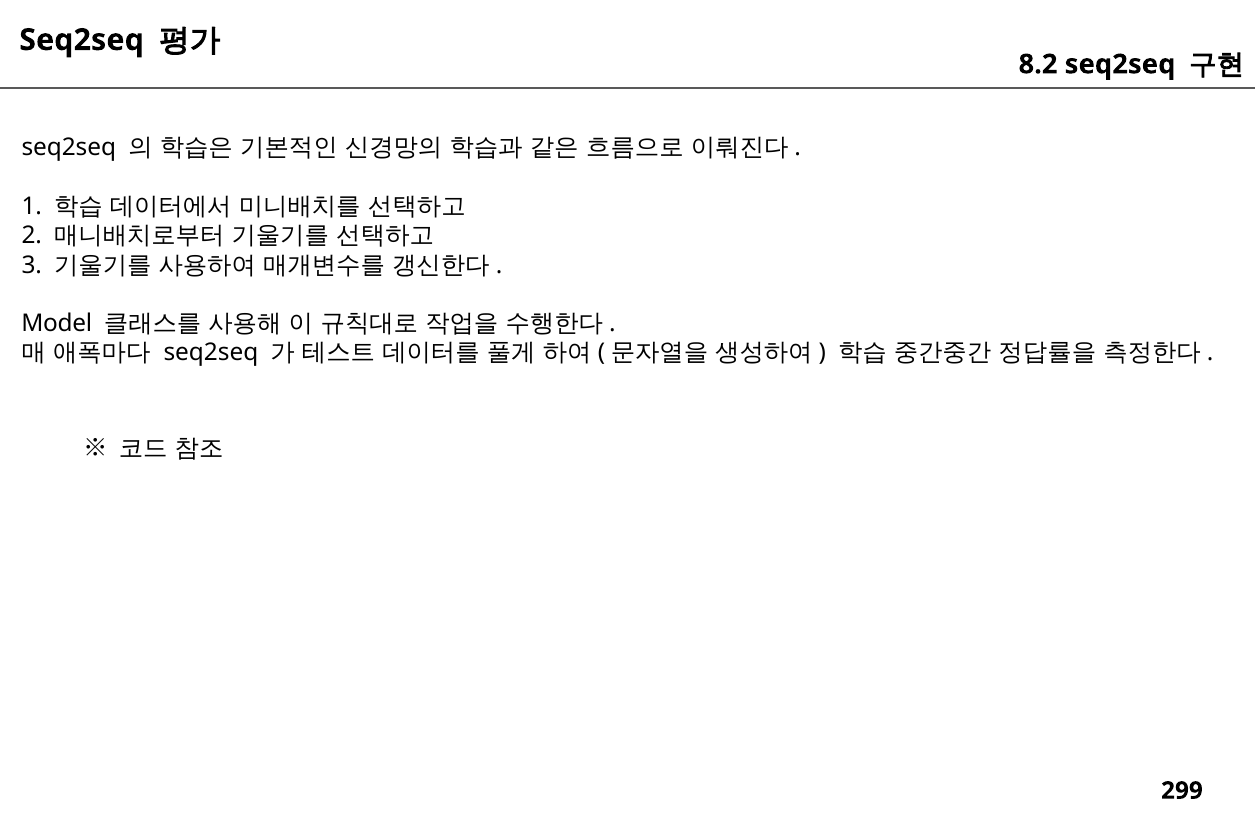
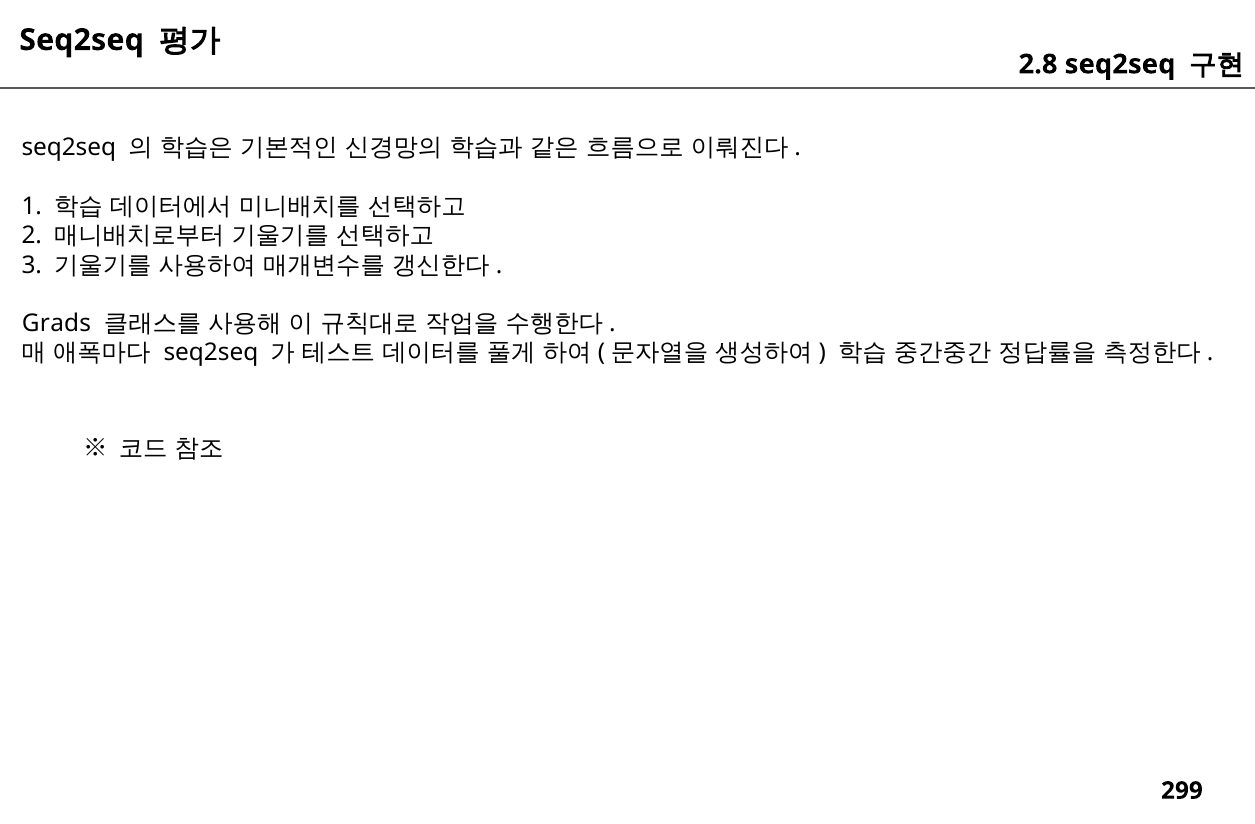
8.2: 8.2 -> 2.8
Model: Model -> Grads
